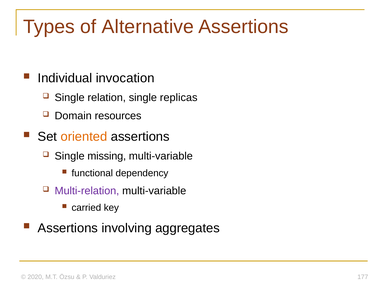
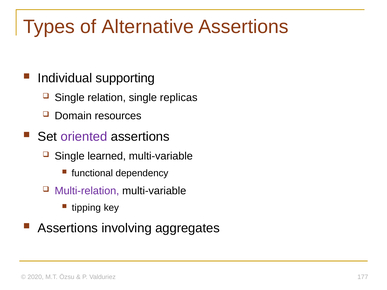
invocation: invocation -> supporting
oriented colour: orange -> purple
missing: missing -> learned
carried: carried -> tipping
